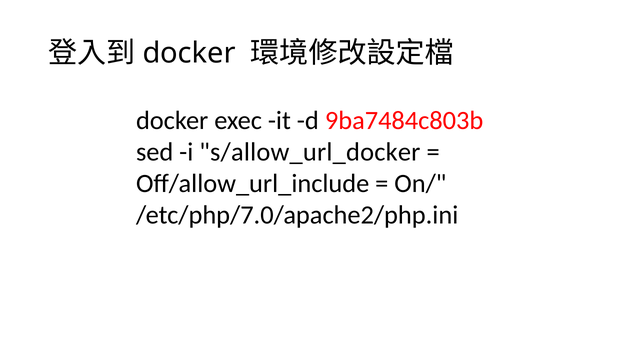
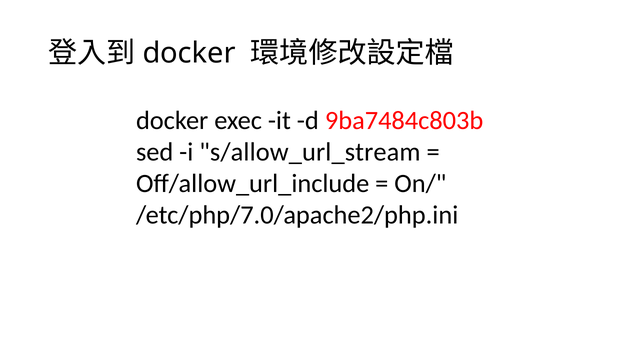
s/allow_url_docker: s/allow_url_docker -> s/allow_url_stream
